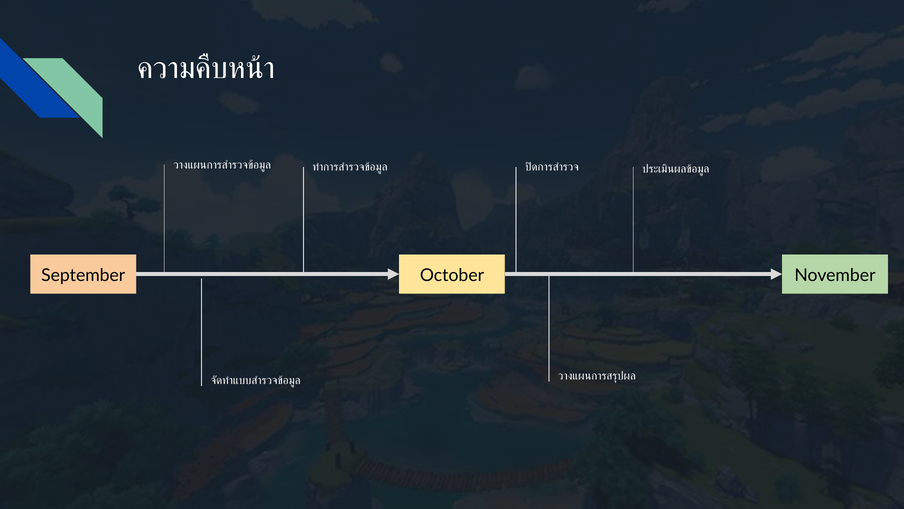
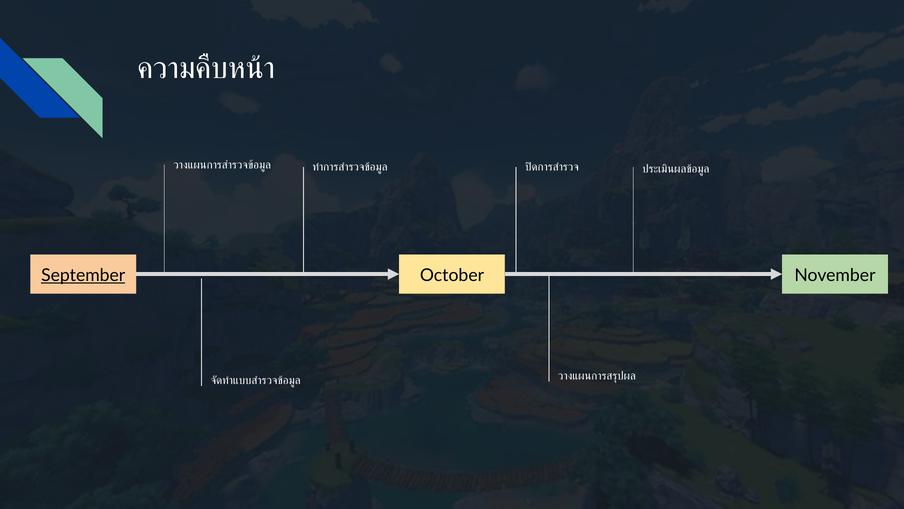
September underline: none -> present
